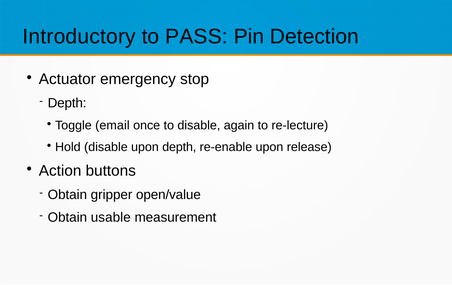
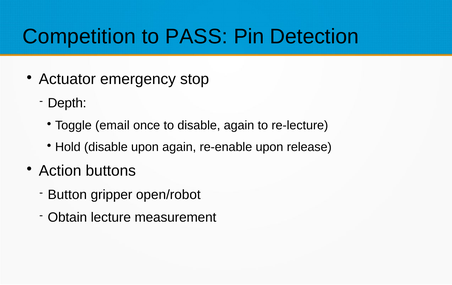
Introductory: Introductory -> Competition
upon depth: depth -> again
Obtain at (67, 194): Obtain -> Button
open/value: open/value -> open/robot
usable: usable -> lecture
